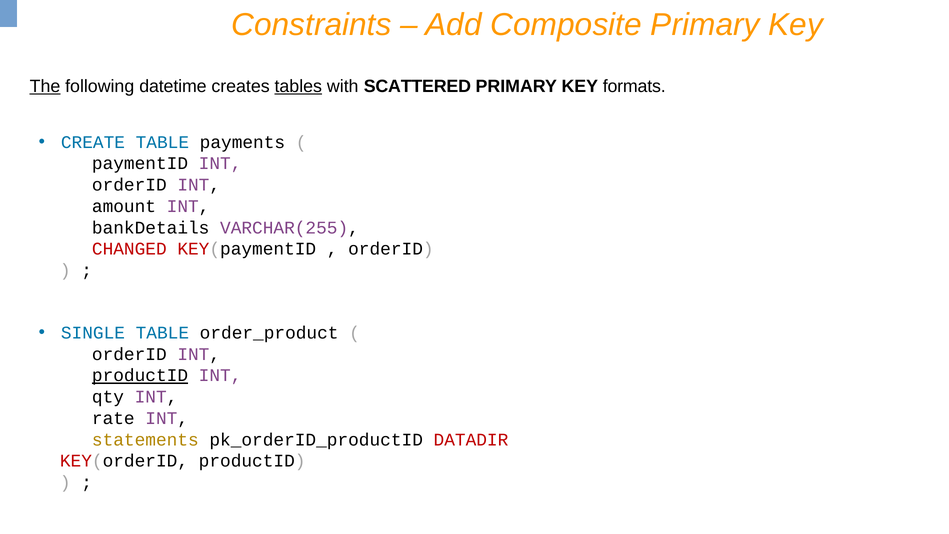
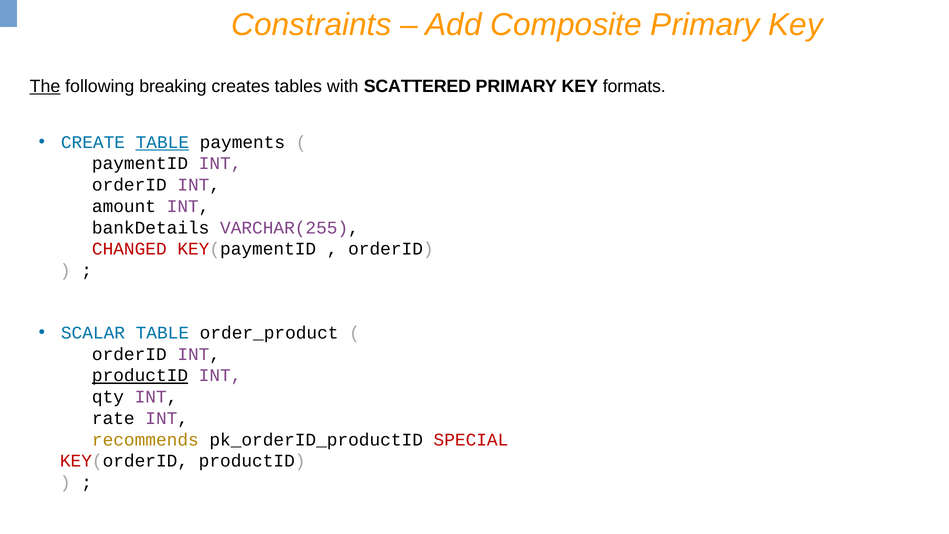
datetime: datetime -> breaking
tables underline: present -> none
TABLE at (162, 142) underline: none -> present
SINGLE: SINGLE -> SCALAR
statements: statements -> recommends
DATADIR: DATADIR -> SPECIAL
